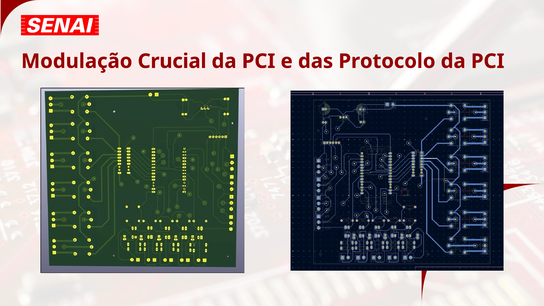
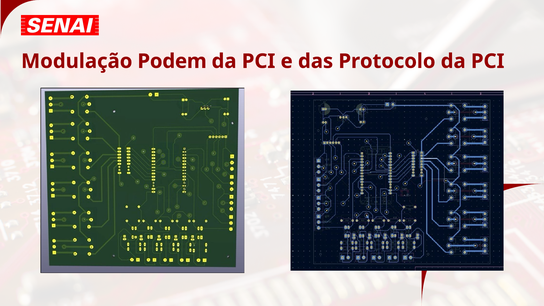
Crucial: Crucial -> Podem
